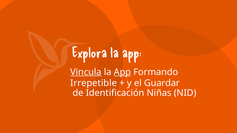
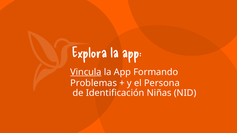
App at (122, 72) underline: present -> none
Irrepetible: Irrepetible -> Problemas
Guardar: Guardar -> Persona
